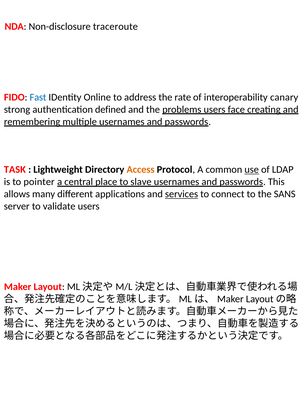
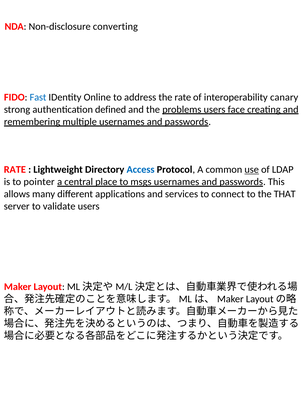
traceroute: traceroute -> converting
TASK at (15, 170): TASK -> RATE
Access colour: orange -> blue
slave: slave -> msgs
services underline: present -> none
SANS: SANS -> THAT
